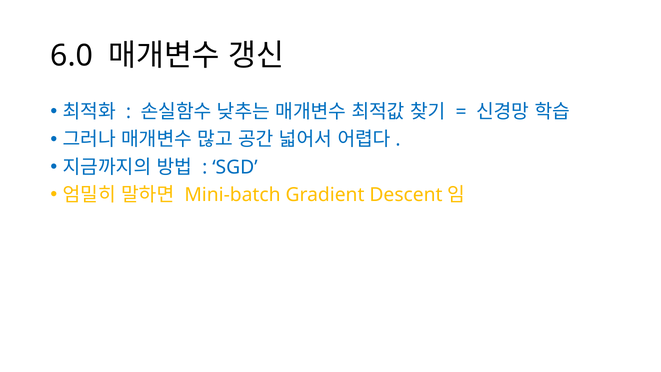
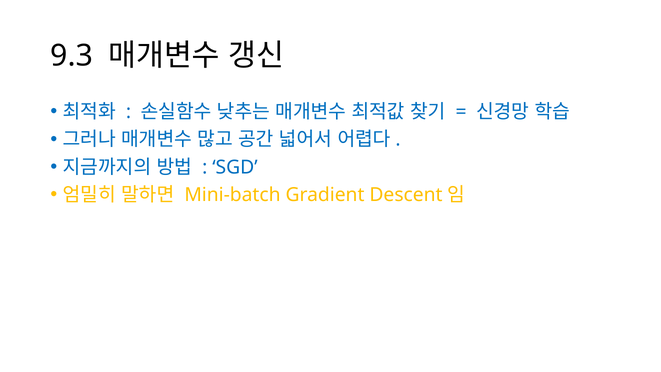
6.0: 6.0 -> 9.3
